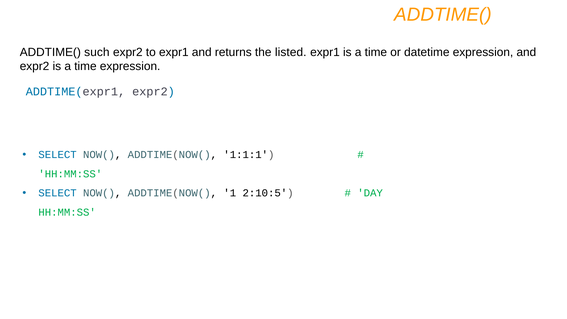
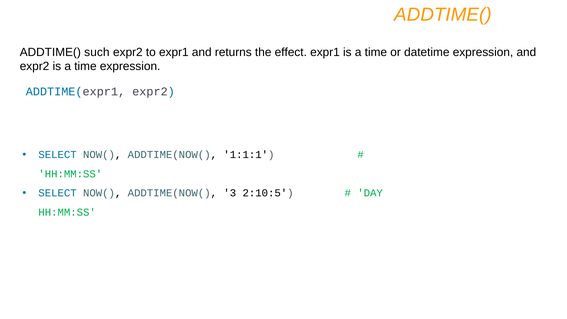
listed: listed -> effect
1: 1 -> 3
